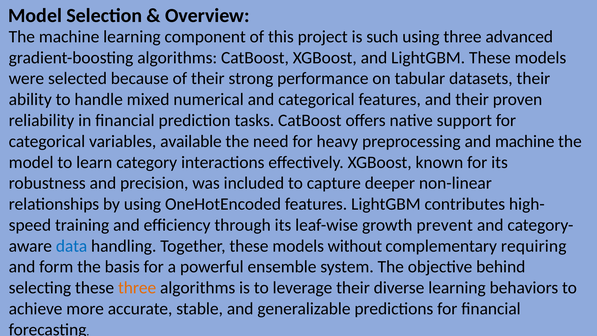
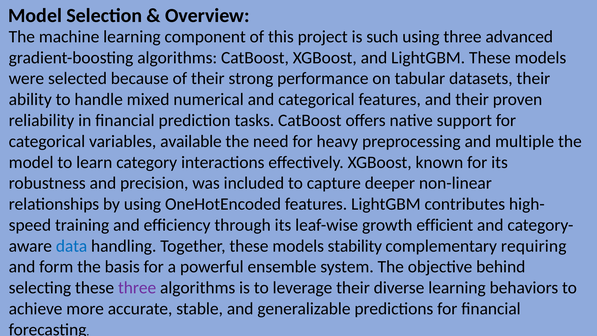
and machine: machine -> multiple
prevent: prevent -> efficient
without: without -> stability
three at (137, 288) colour: orange -> purple
